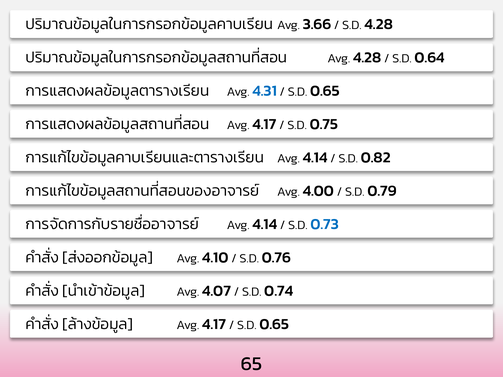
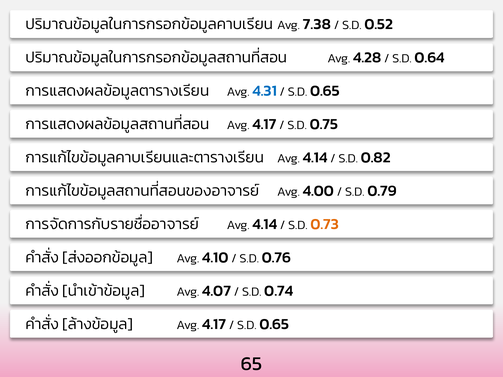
3.66: 3.66 -> 7.38
S.D 4.28: 4.28 -> 0.52
0.73 colour: blue -> orange
